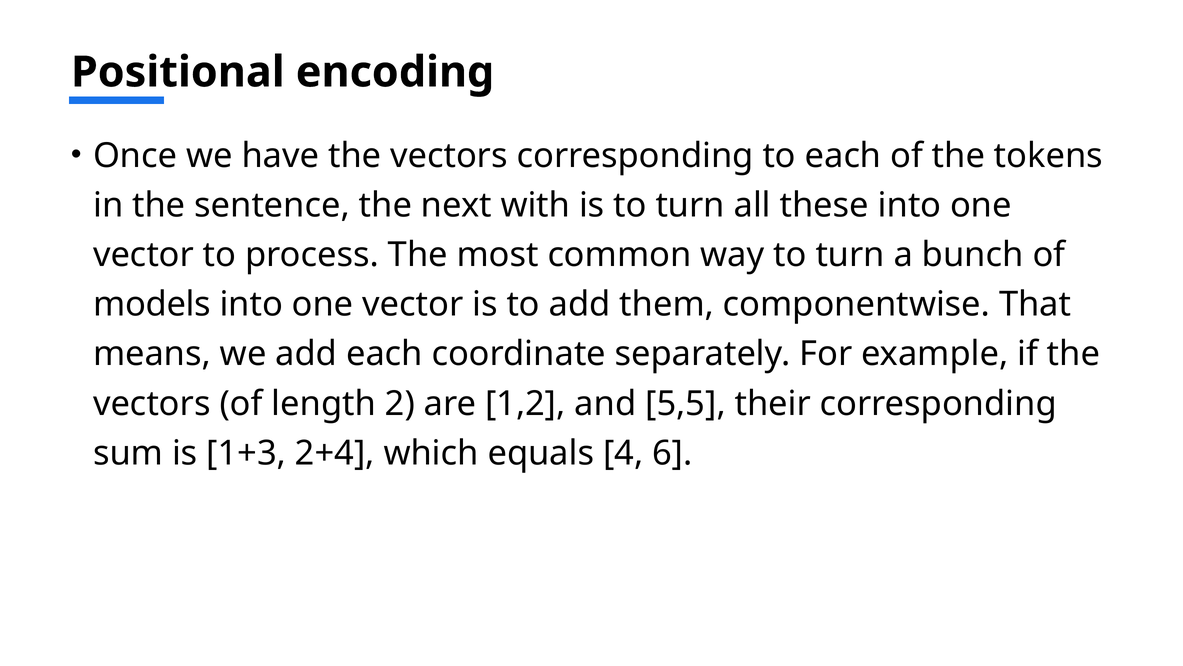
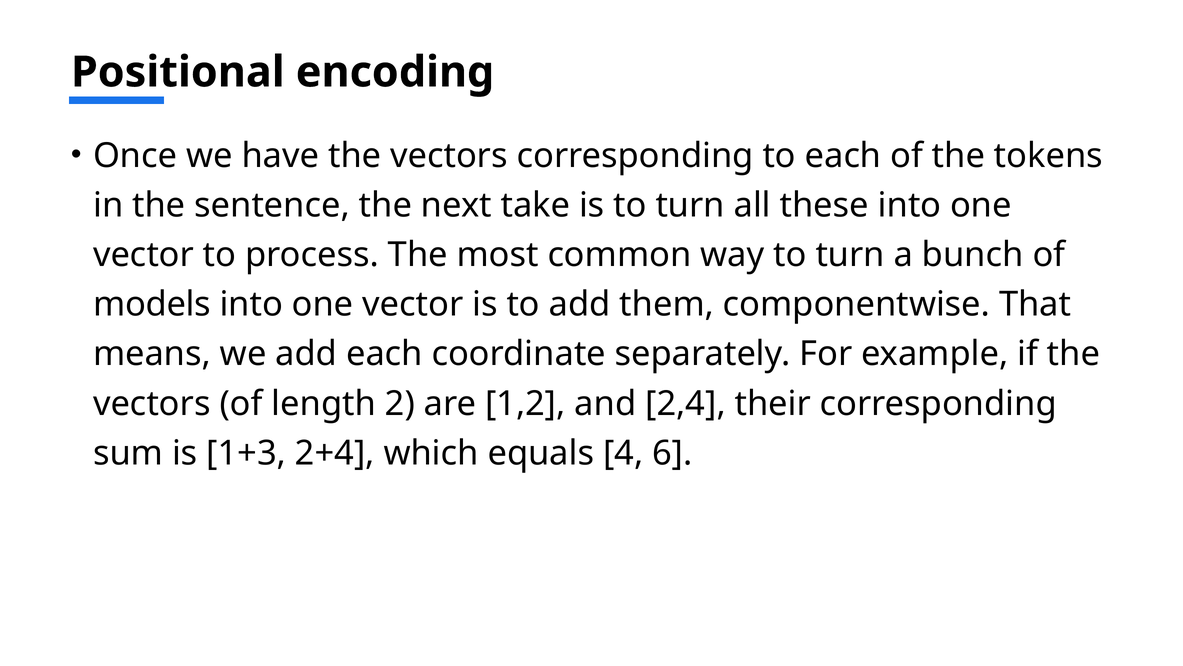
with: with -> take
5,5: 5,5 -> 2,4
